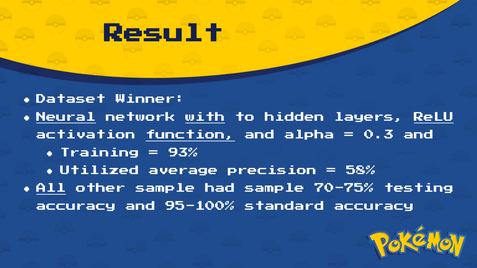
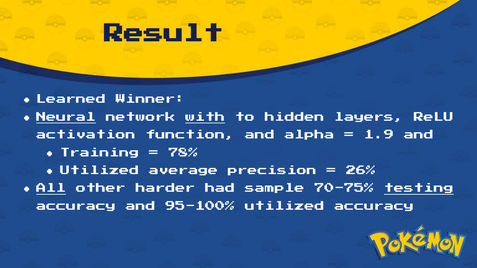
Dataset: Dataset -> Learned
ReLU underline: present -> none
function underline: present -> none
0.3: 0.3 -> 1.9
93%: 93% -> 78%
58%: 58% -> 26%
other sample: sample -> harder
testing underline: none -> present
95-100% standard: standard -> utilized
